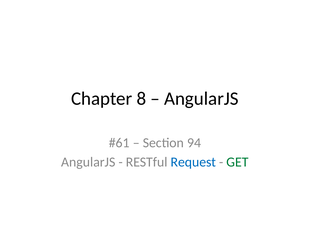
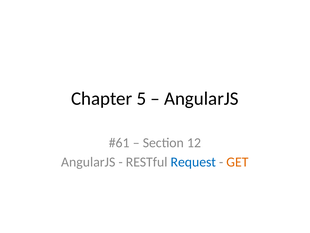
8: 8 -> 5
94: 94 -> 12
GET colour: green -> orange
